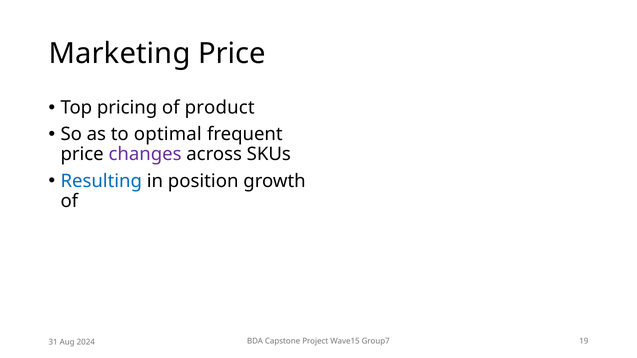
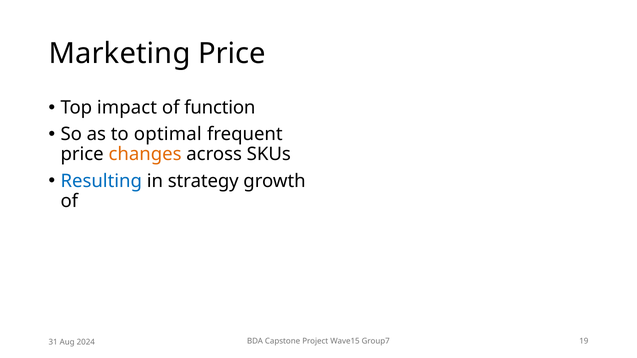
pricing: pricing -> impact
product: product -> function
changes colour: purple -> orange
position: position -> strategy
